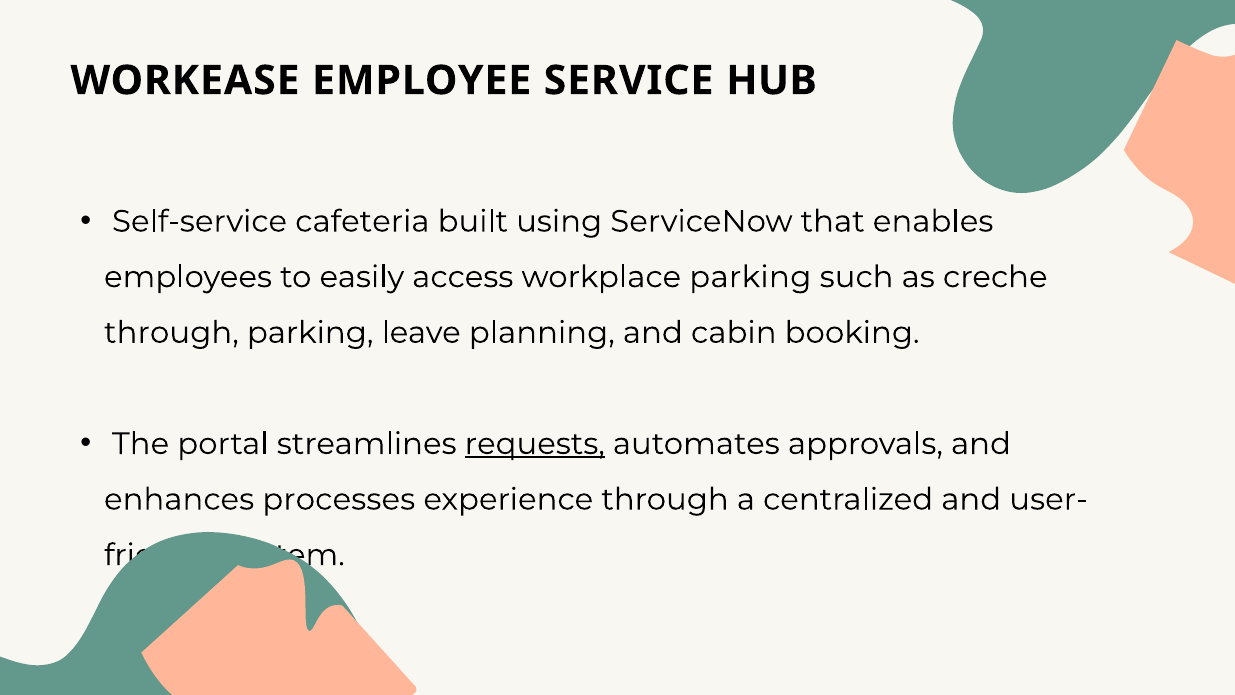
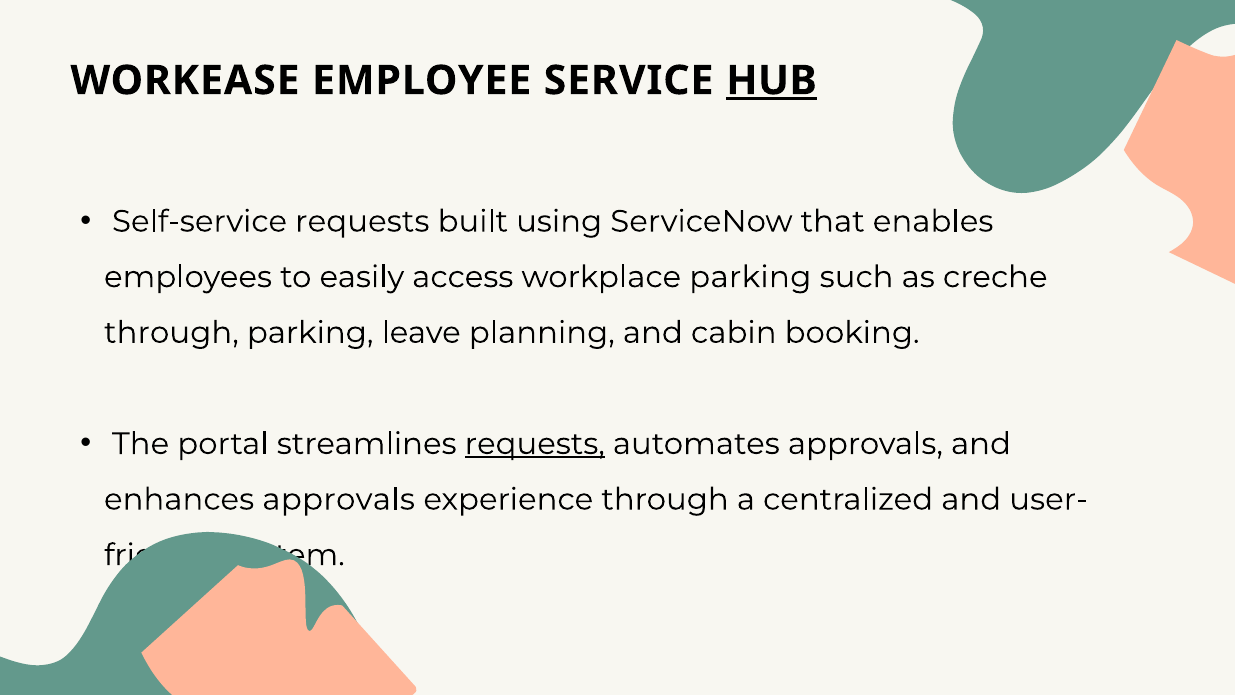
HUB underline: none -> present
Self-service cafeteria: cafeteria -> requests
enhances processes: processes -> approvals
